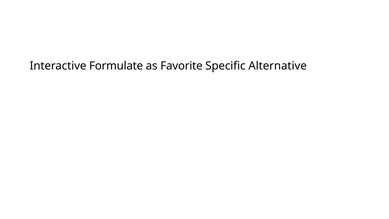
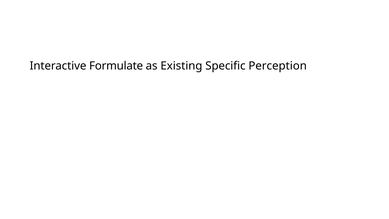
Favorite: Favorite -> Existing
Alternative: Alternative -> Perception
